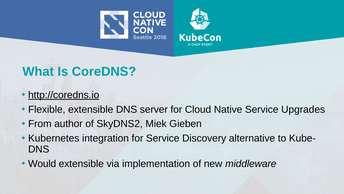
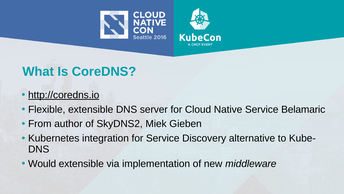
Upgrades: Upgrades -> Belamaric
